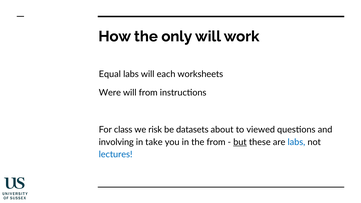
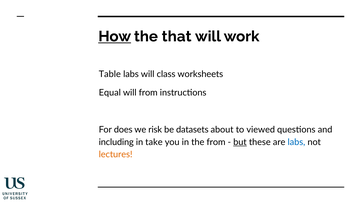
How underline: none -> present
only: only -> that
Equal: Equal -> Table
each: each -> class
Were: Were -> Equal
class: class -> does
involving: involving -> including
lectures colour: blue -> orange
